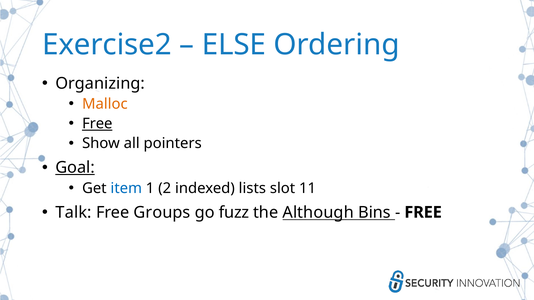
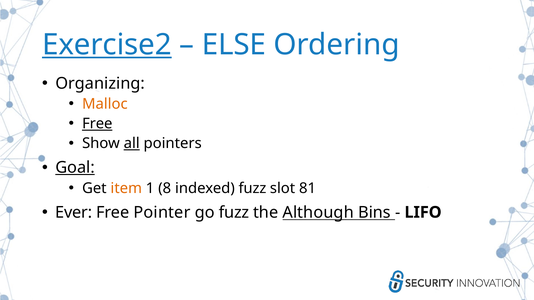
Exercise2 underline: none -> present
all underline: none -> present
item colour: blue -> orange
2: 2 -> 8
indexed lists: lists -> fuzz
11: 11 -> 81
Talk: Talk -> Ever
Groups: Groups -> Pointer
FREE at (423, 213): FREE -> LIFO
